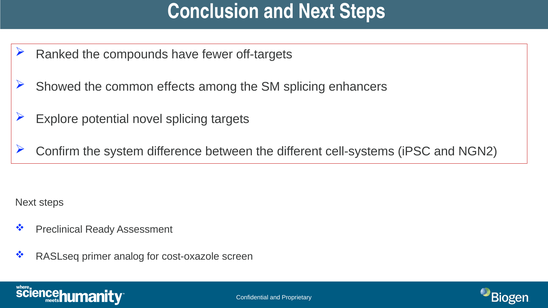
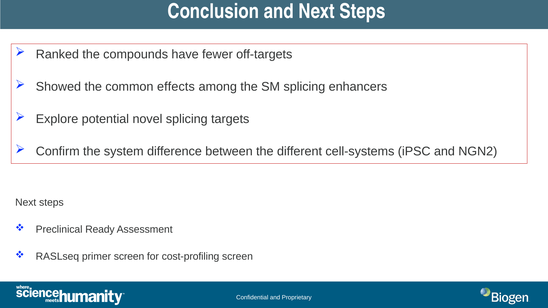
primer analog: analog -> screen
cost-oxazole: cost-oxazole -> cost-profiling
